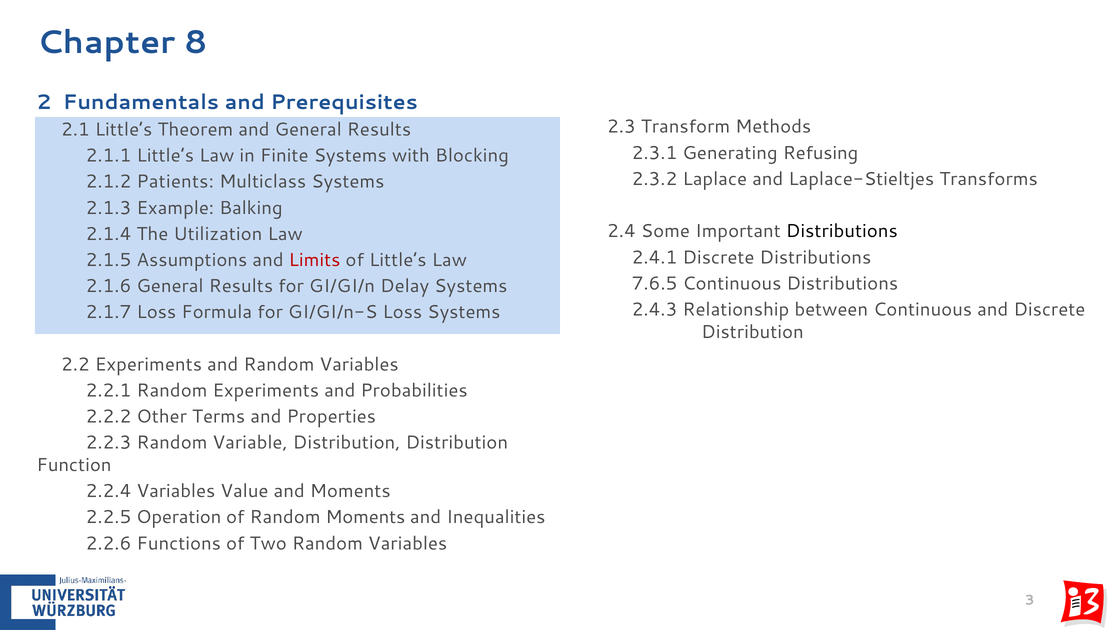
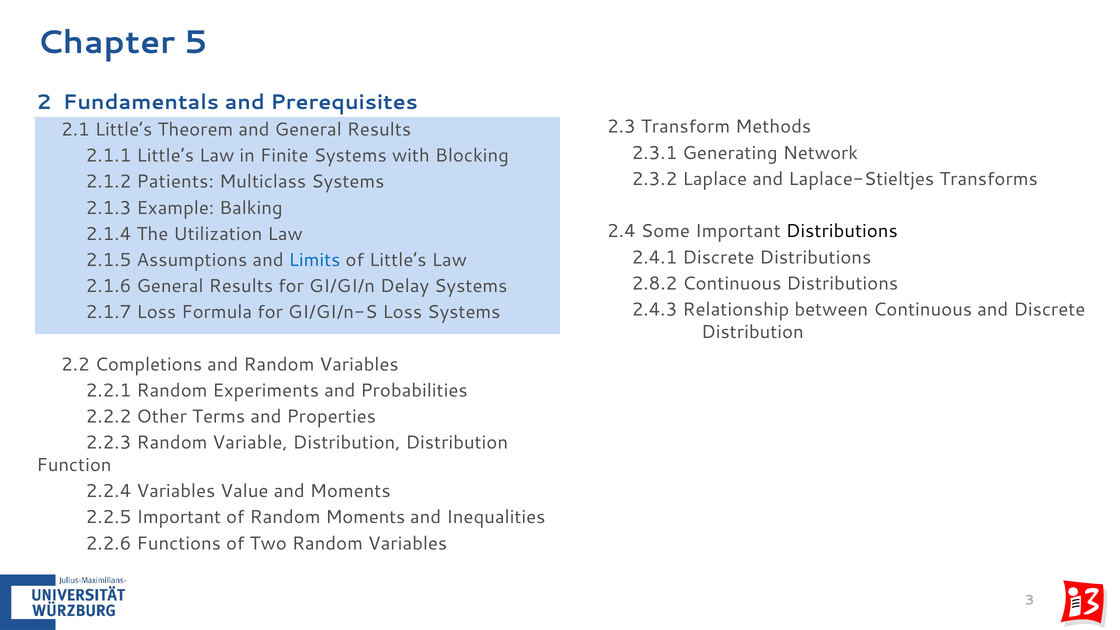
8: 8 -> 5
Refusing: Refusing -> Network
Limits colour: red -> blue
7.6.5: 7.6.5 -> 2.8.2
2.2 Experiments: Experiments -> Completions
2.2.5 Operation: Operation -> Important
